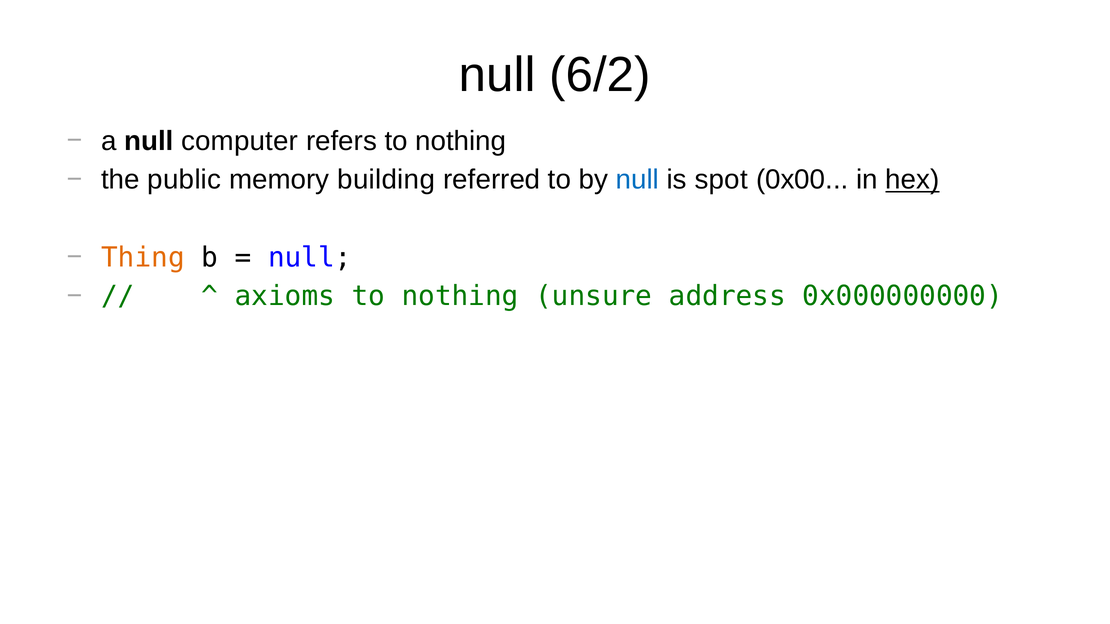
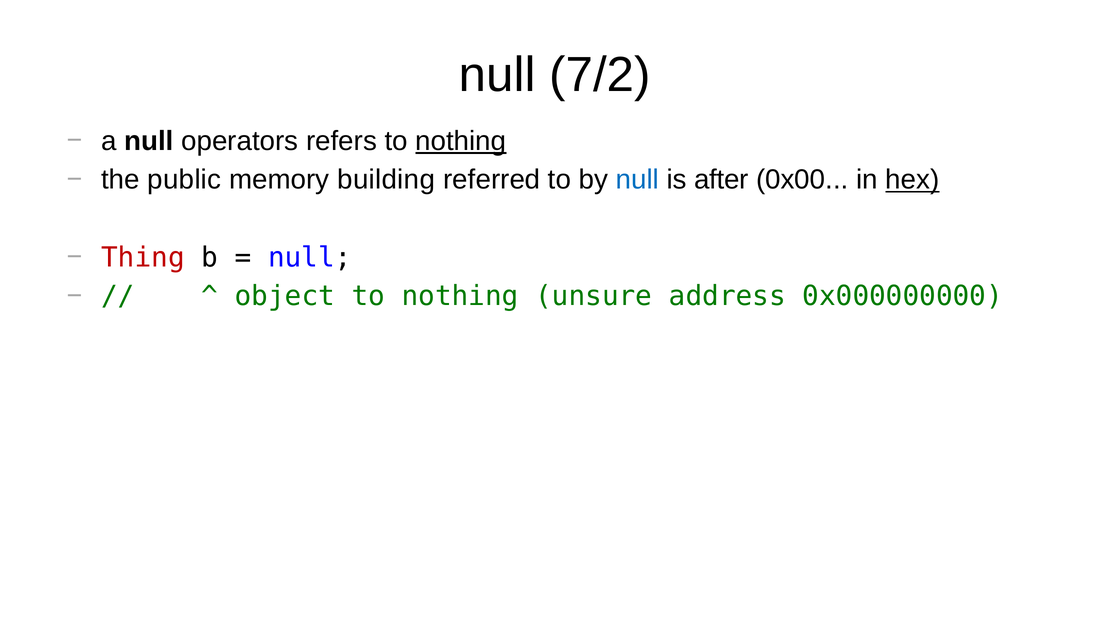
6/2: 6/2 -> 7/2
computer: computer -> operators
nothing at (461, 141) underline: none -> present
spot: spot -> after
Thing colour: orange -> red
axioms: axioms -> object
